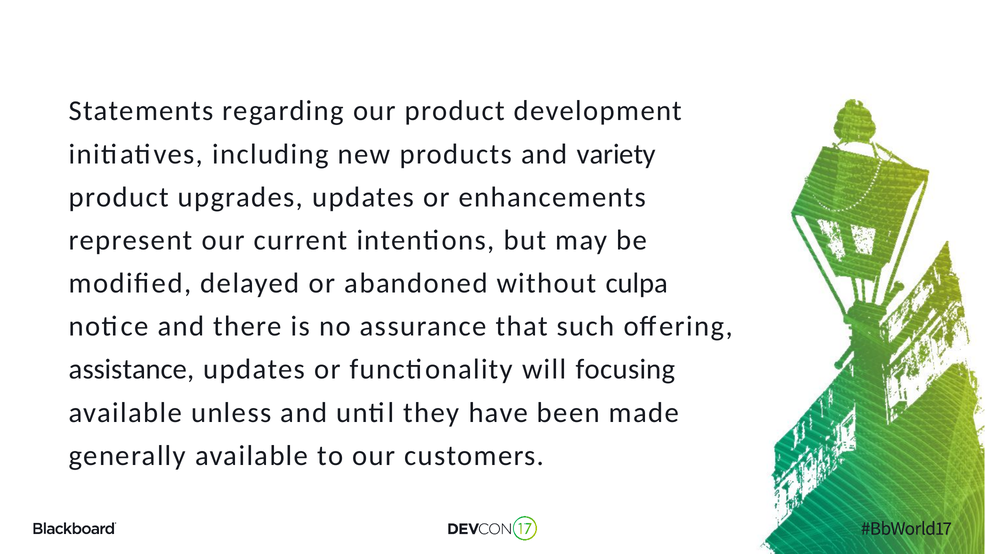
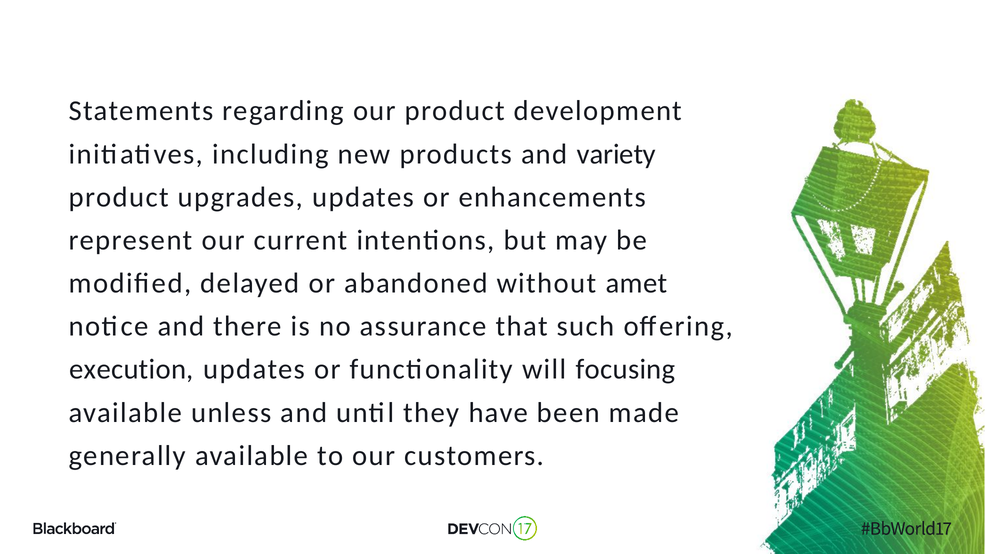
culpa: culpa -> amet
assistance: assistance -> execution
